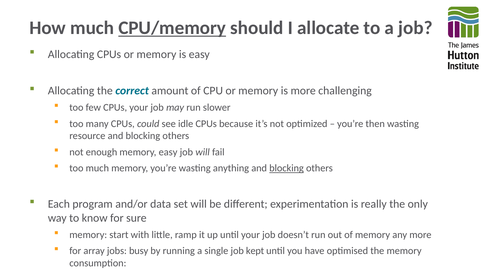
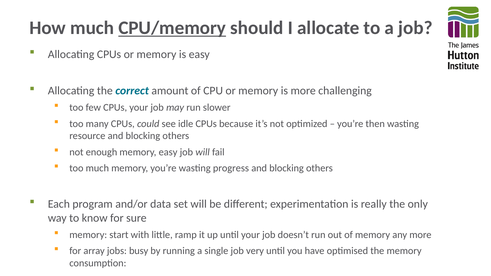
anything: anything -> progress
blocking at (287, 168) underline: present -> none
kept: kept -> very
